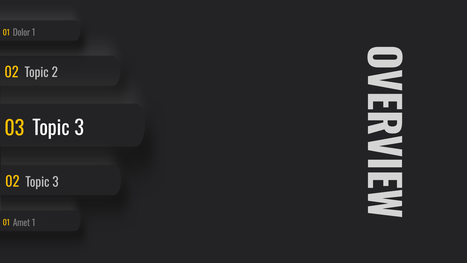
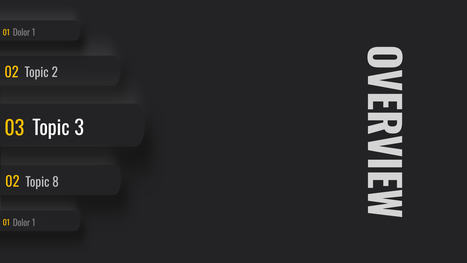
02 Topic 3: 3 -> 8
Amet at (21, 223): Amet -> Dolor
